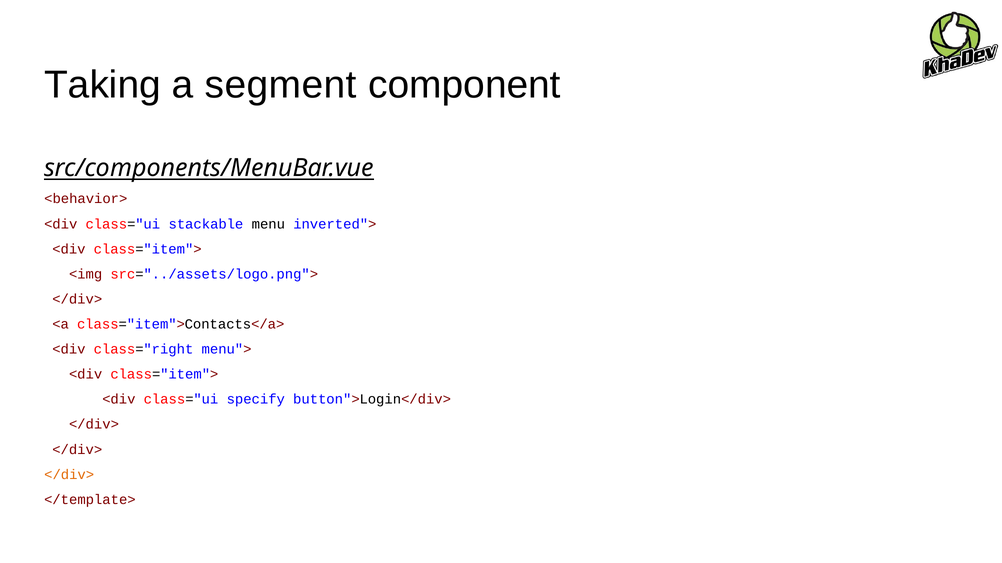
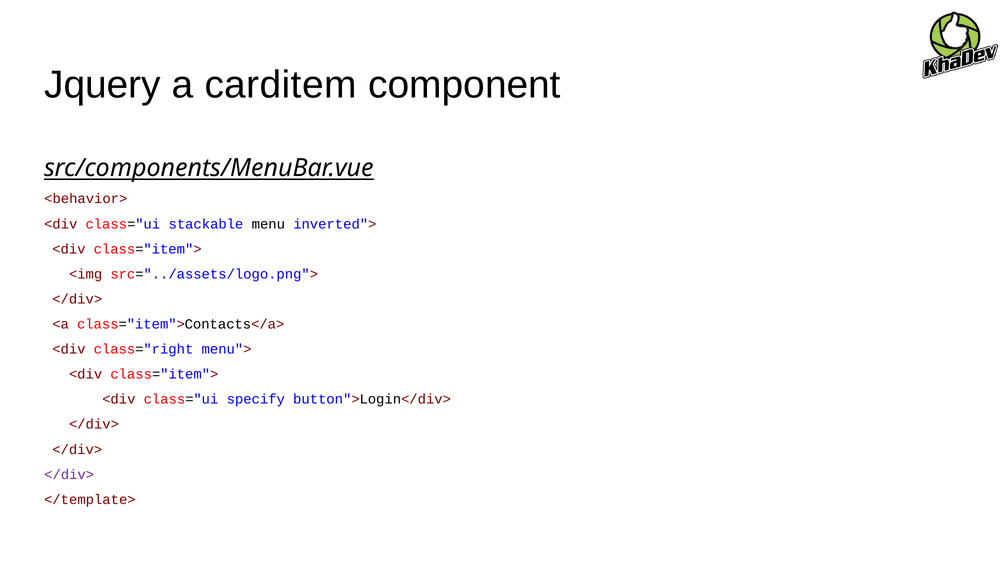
Taking: Taking -> Jquery
segment: segment -> carditem
</div> at (69, 475) colour: orange -> purple
